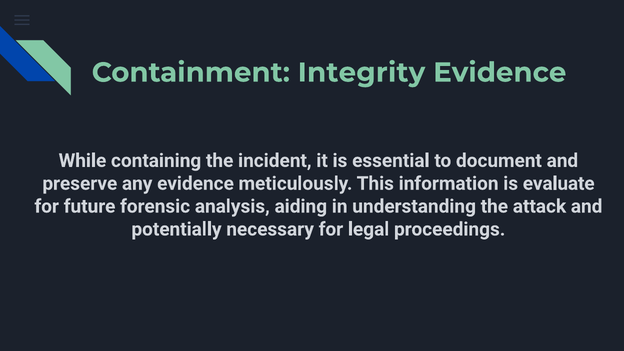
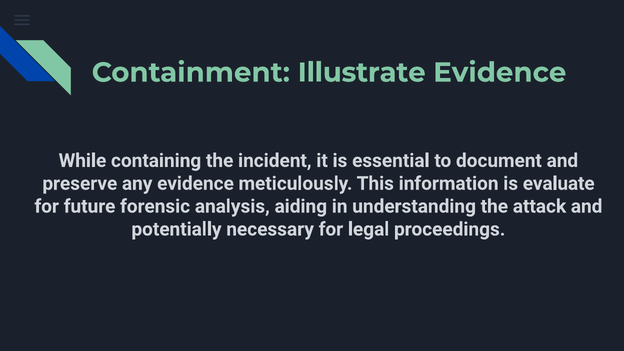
Integrity: Integrity -> Illustrate
